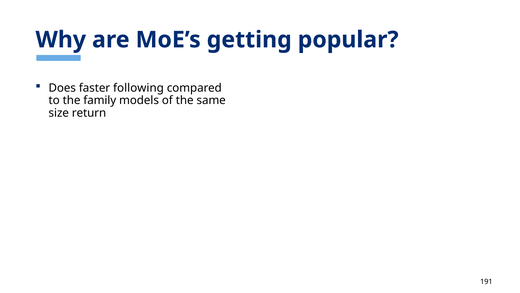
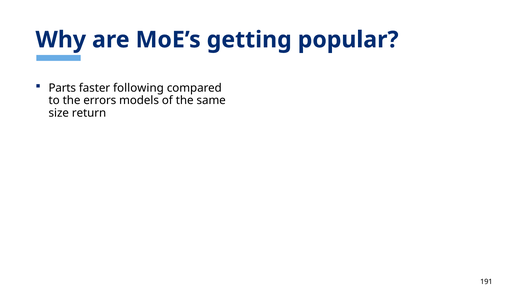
Does: Does -> Parts
family: family -> errors
